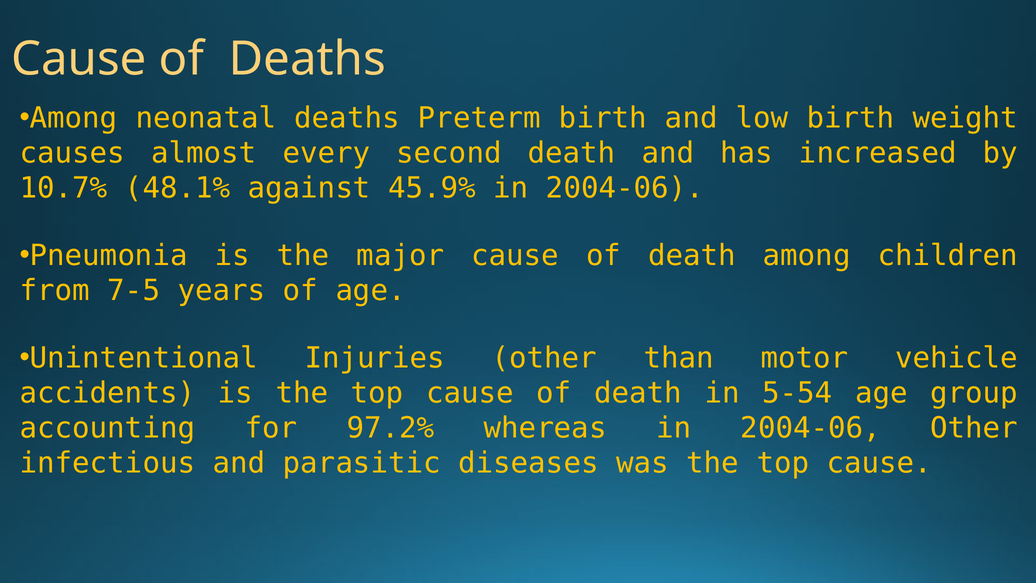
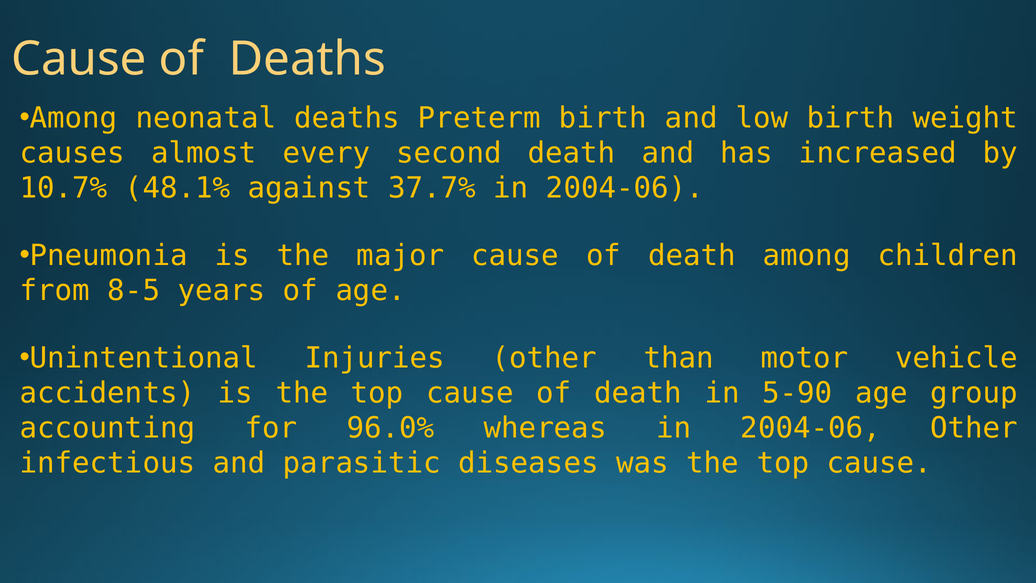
45.9%: 45.9% -> 37.7%
7-5: 7-5 -> 8-5
5-54: 5-54 -> 5-90
97.2%: 97.2% -> 96.0%
